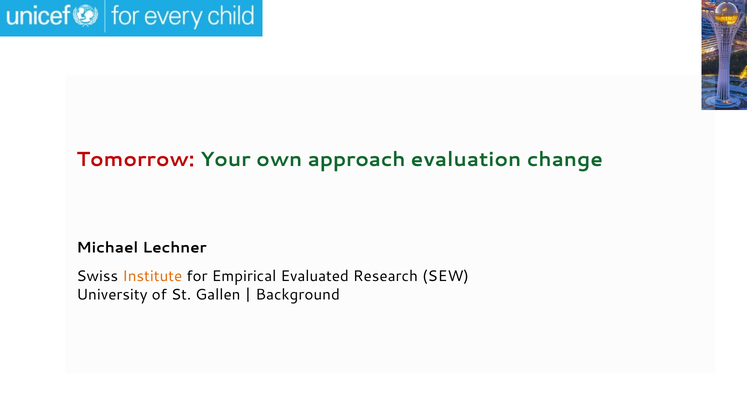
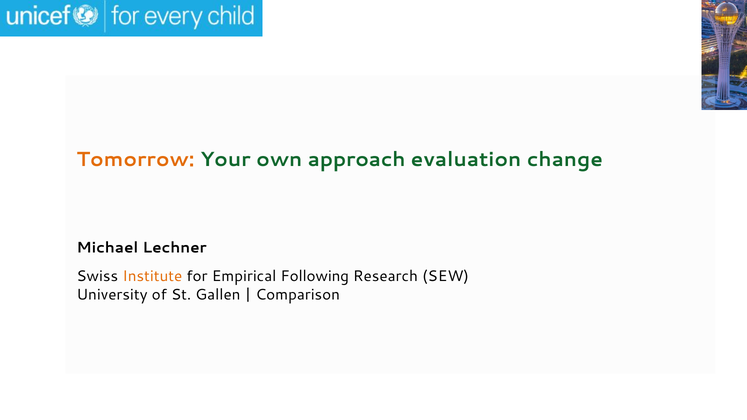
Tomorrow colour: red -> orange
Evaluated: Evaluated -> Following
Background: Background -> Comparison
